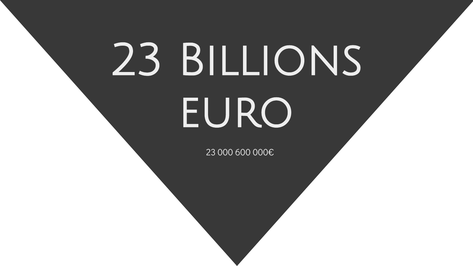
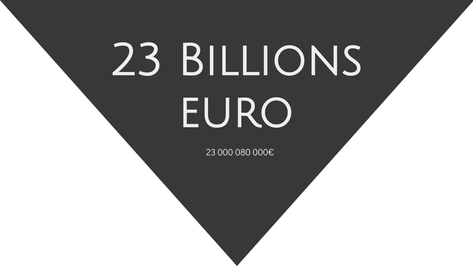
600: 600 -> 080
